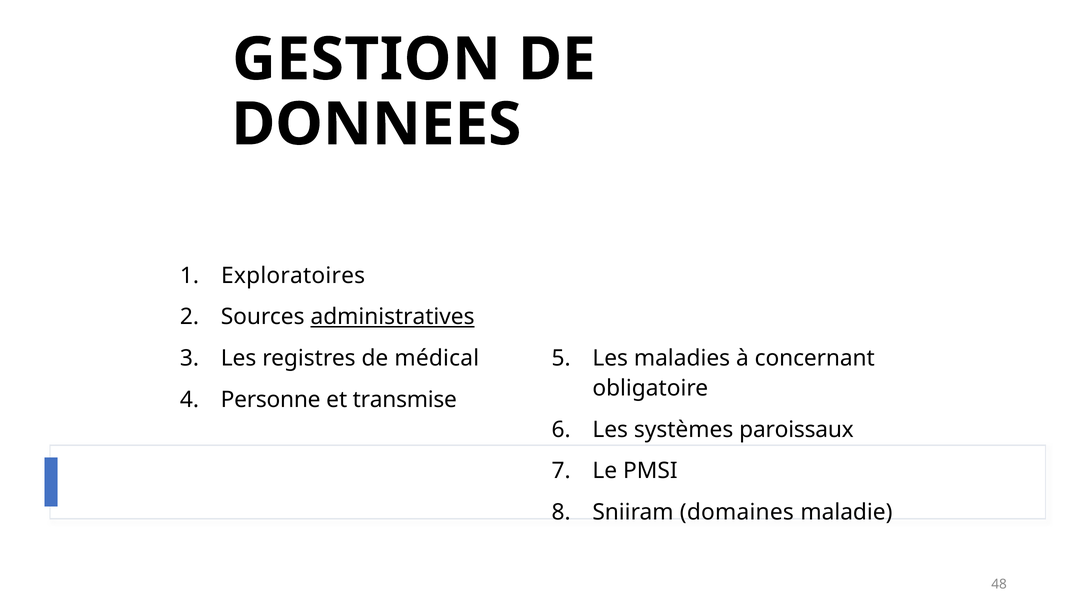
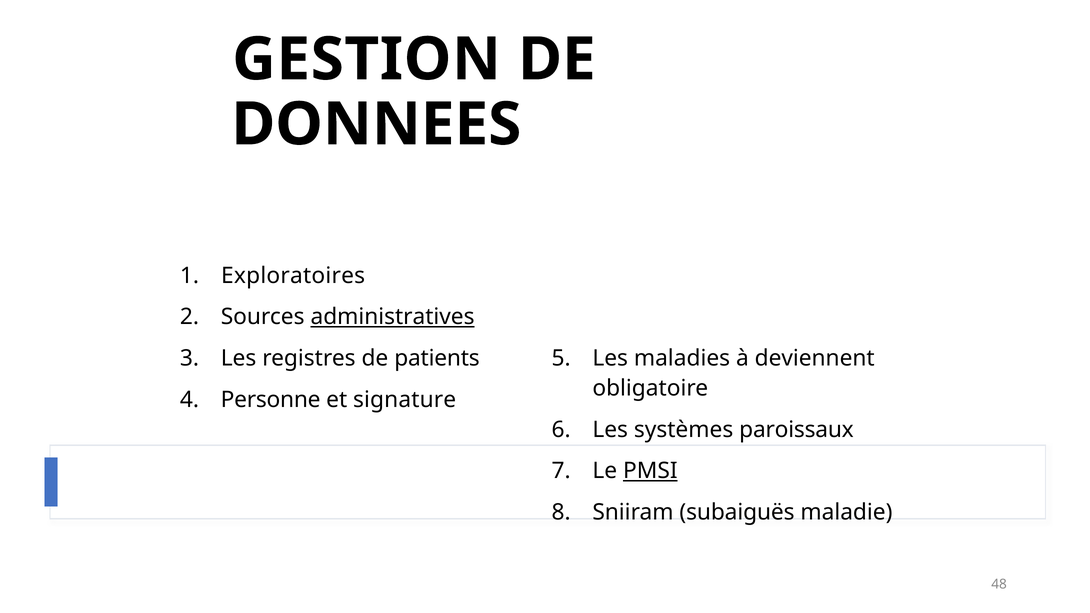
médical: médical -> patients
concernant: concernant -> deviennent
transmise: transmise -> signature
PMSI underline: none -> present
domaines: domaines -> subaiguës
